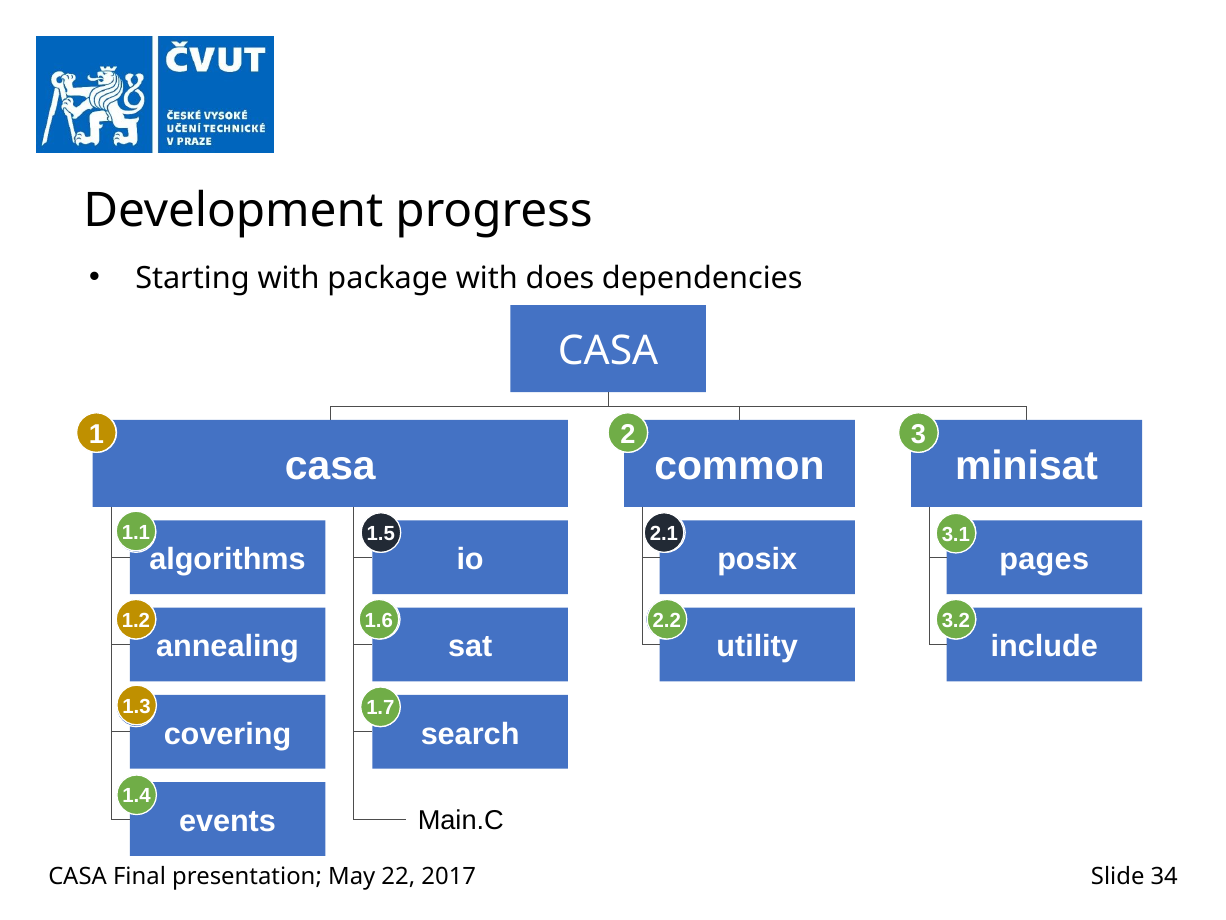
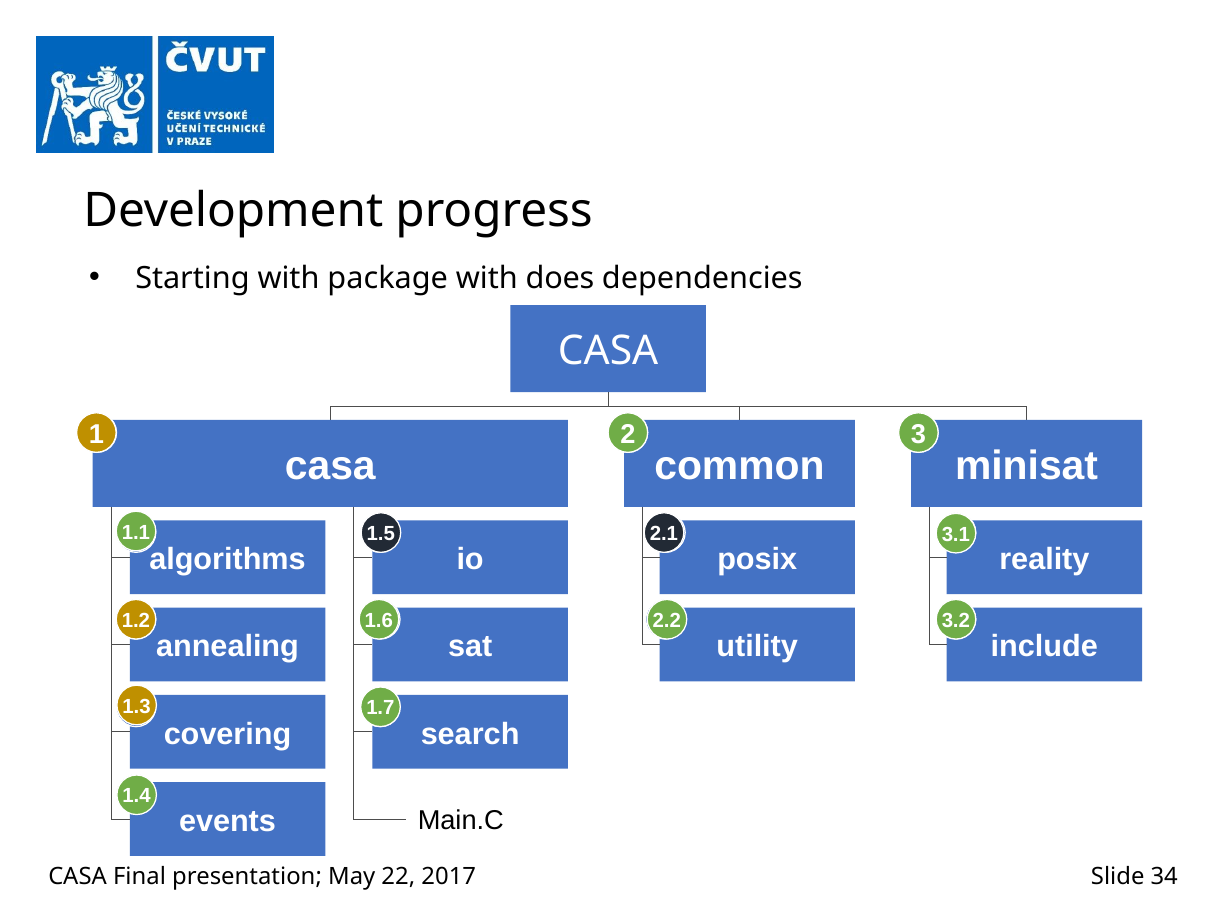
pages: pages -> reality
